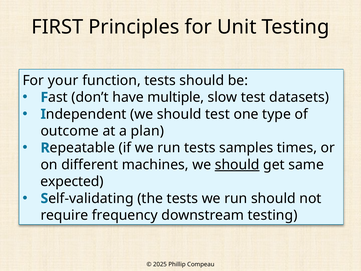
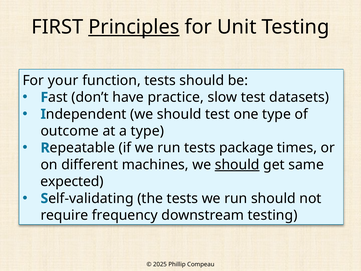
Principles underline: none -> present
multiple: multiple -> practice
a plan: plan -> type
samples: samples -> package
